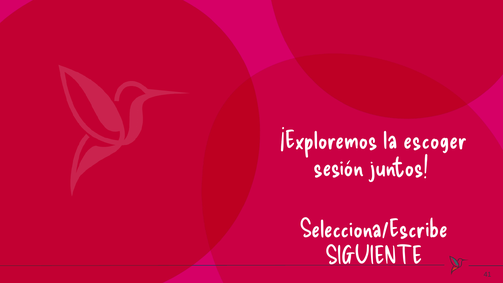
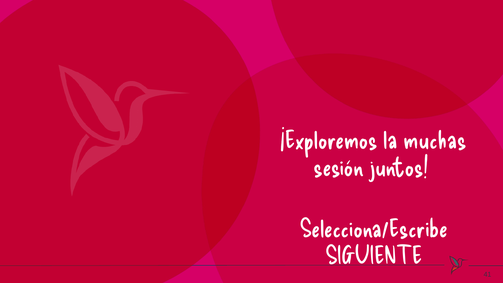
escoger: escoger -> muchas
